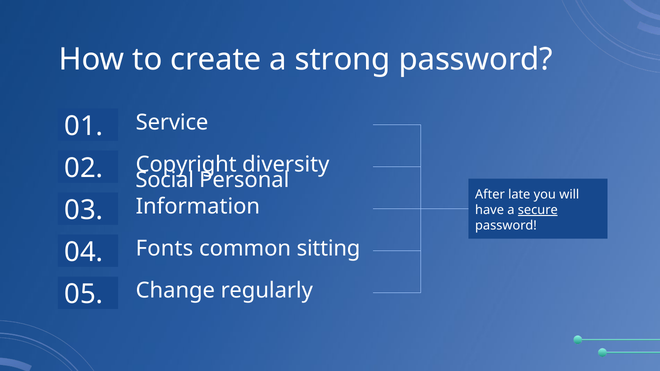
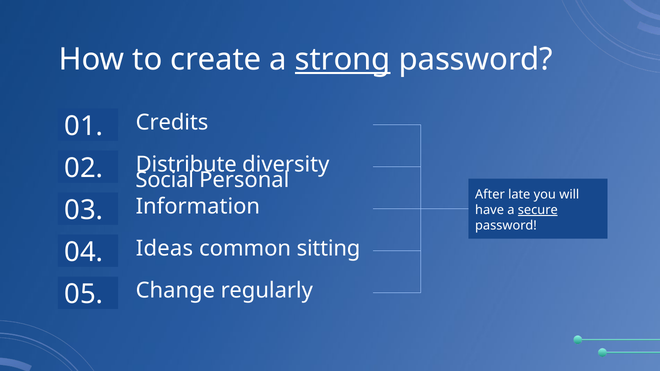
strong underline: none -> present
Service: Service -> Credits
Copyright: Copyright -> Distribute
Fonts: Fonts -> Ideas
